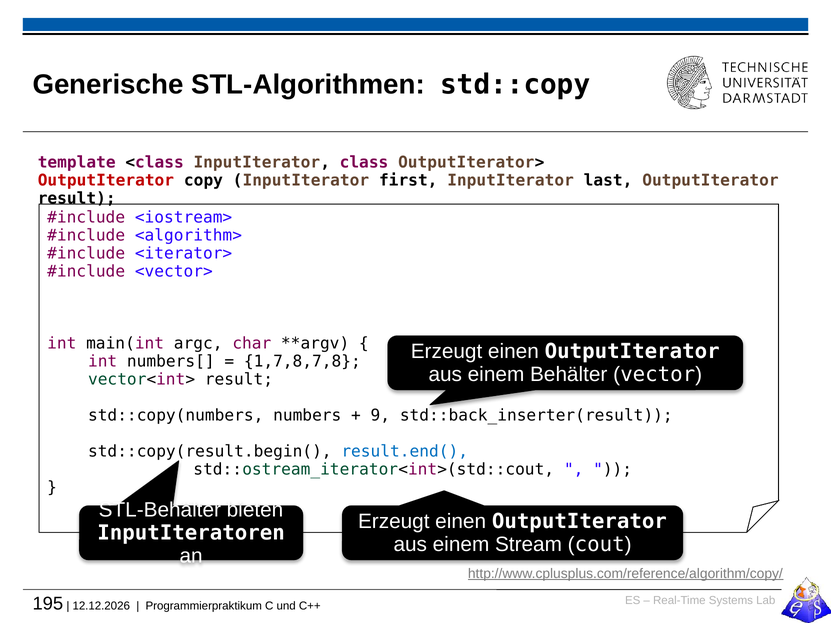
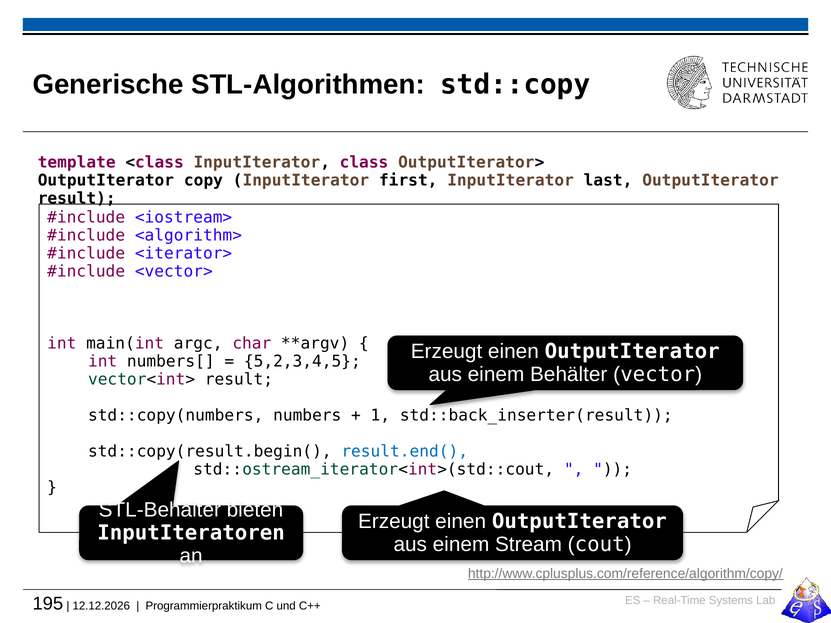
OutputIterator at (106, 180) colour: red -> black
1,7,8,7,8: 1,7,8,7,8 -> 5,2,3,4,5
9: 9 -> 1
